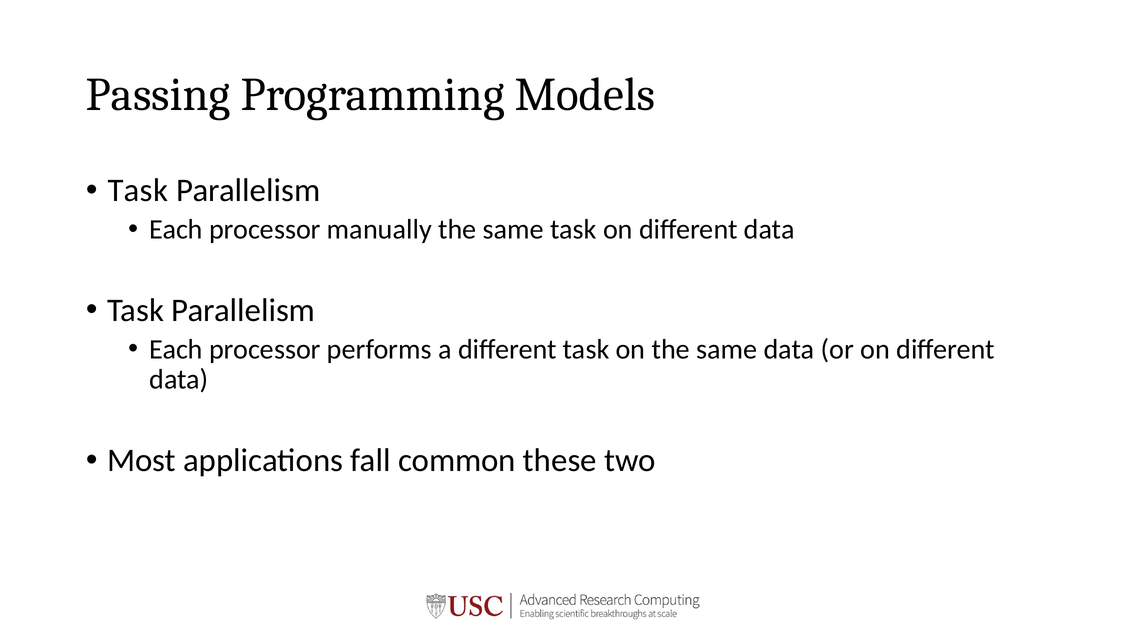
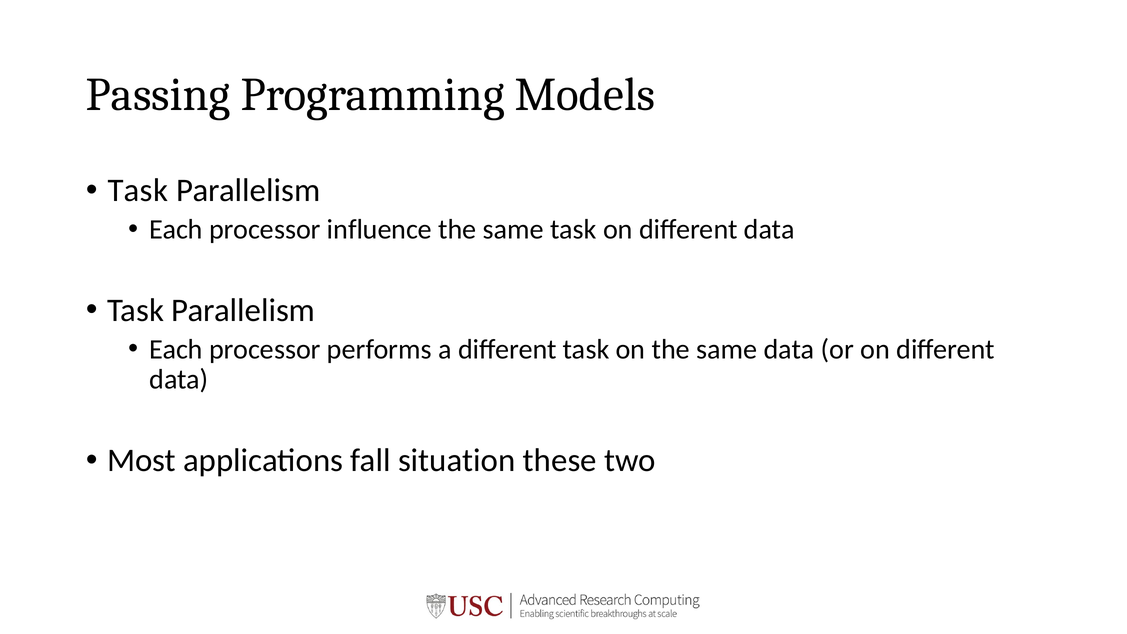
manually: manually -> influence
common: common -> situation
